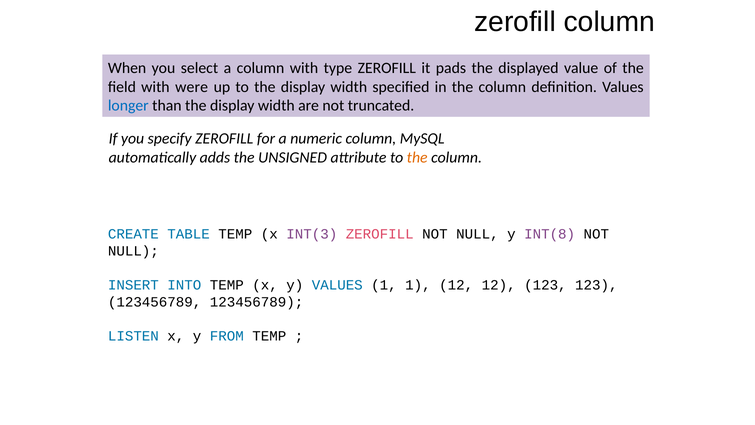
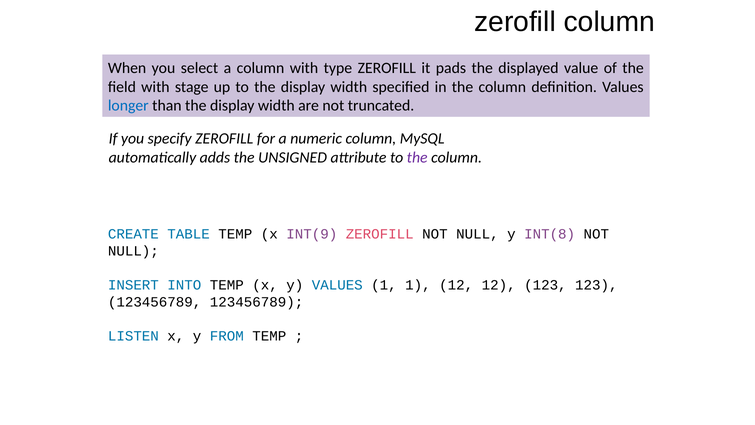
were: were -> stage
the at (417, 157) colour: orange -> purple
INT(3: INT(3 -> INT(9
